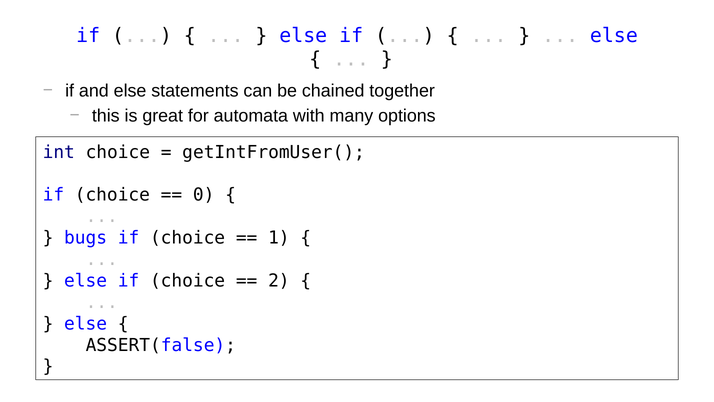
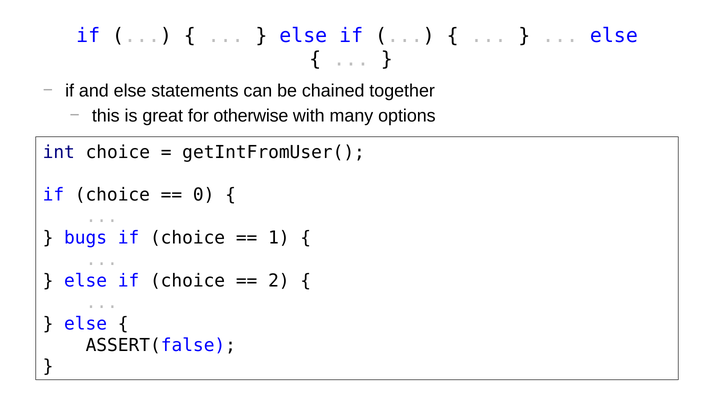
automata: automata -> otherwise
